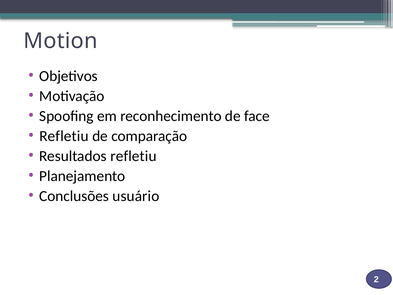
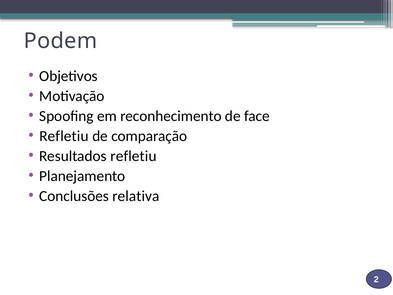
Motion: Motion -> Podem
usuário: usuário -> relativa
